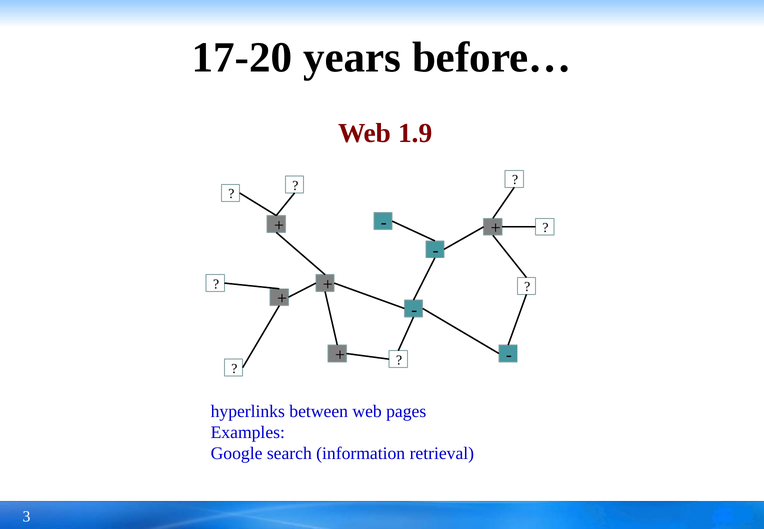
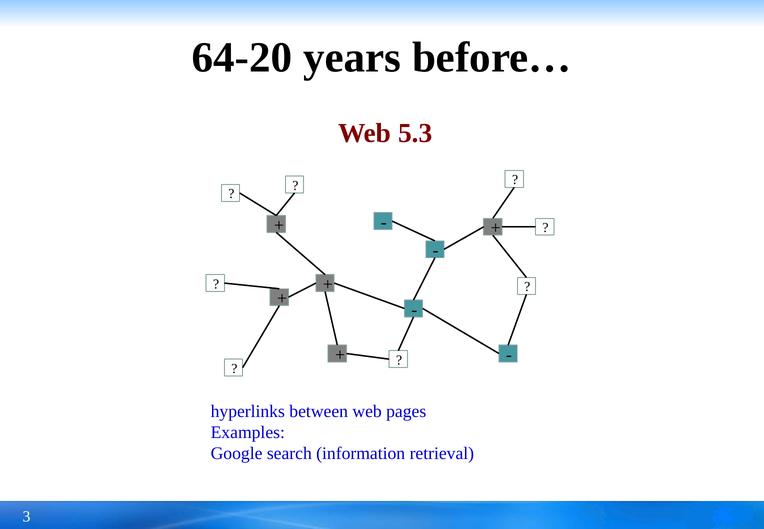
17-20: 17-20 -> 64-20
1.9: 1.9 -> 5.3
